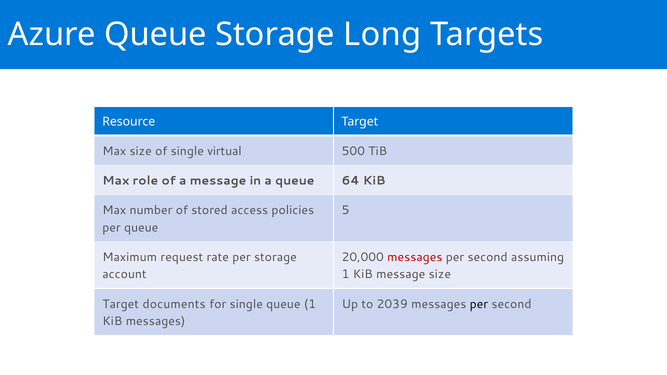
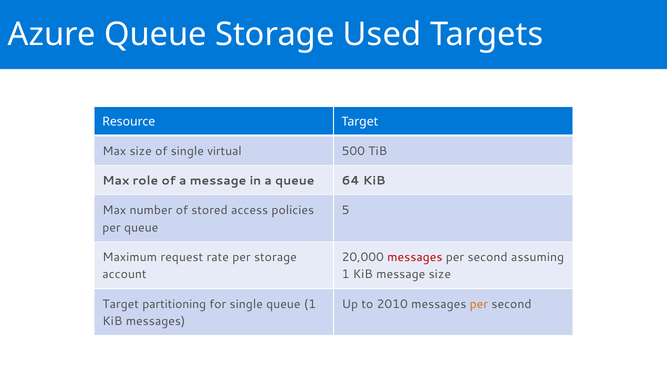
Long: Long -> Used
documents: documents -> partitioning
2039: 2039 -> 2010
per at (479, 304) colour: black -> orange
